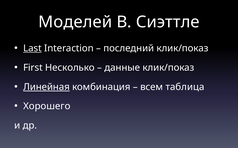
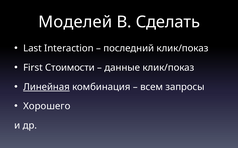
Сиэттле: Сиэттле -> Сделать
Last underline: present -> none
Несколько: Несколько -> Стоимости
таблица: таблица -> запросы
